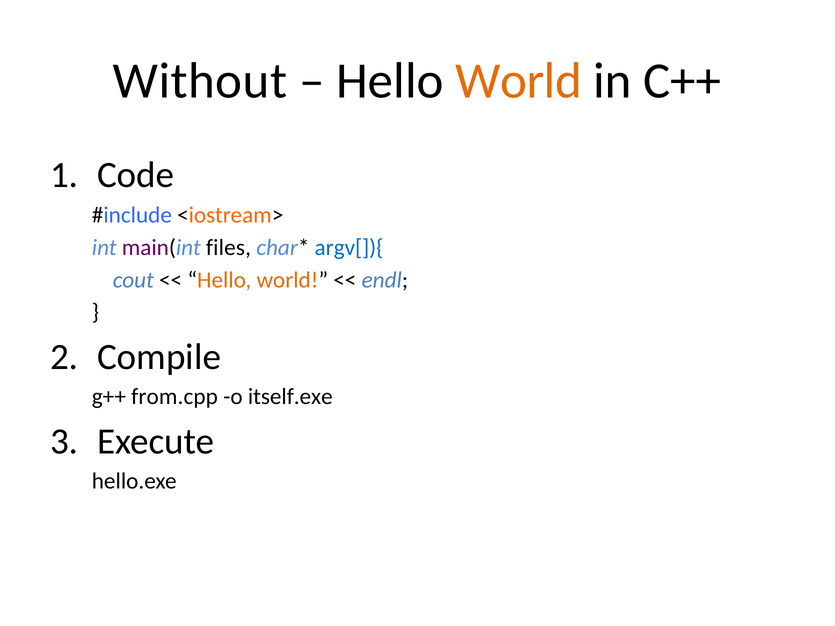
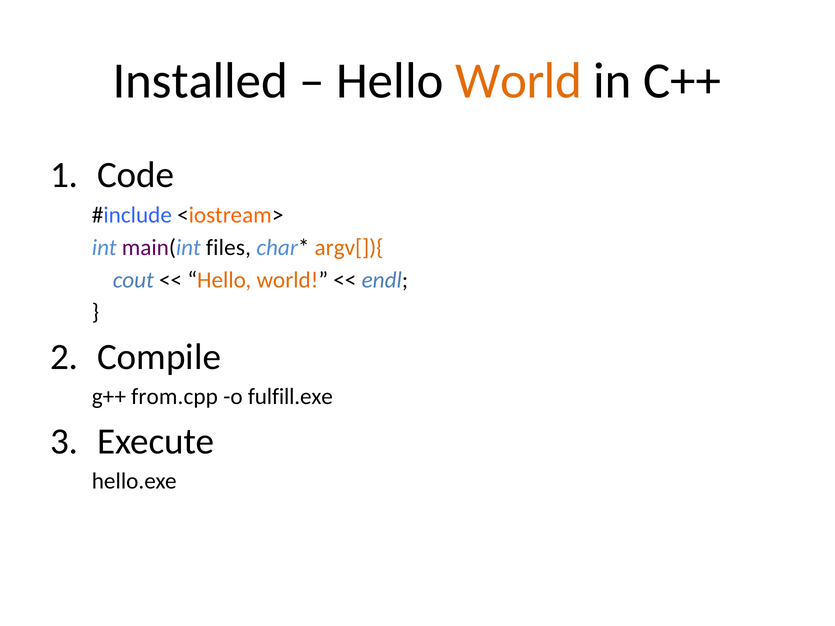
Without: Without -> Installed
argv[]){ colour: blue -> orange
itself.exe: itself.exe -> fulfill.exe
